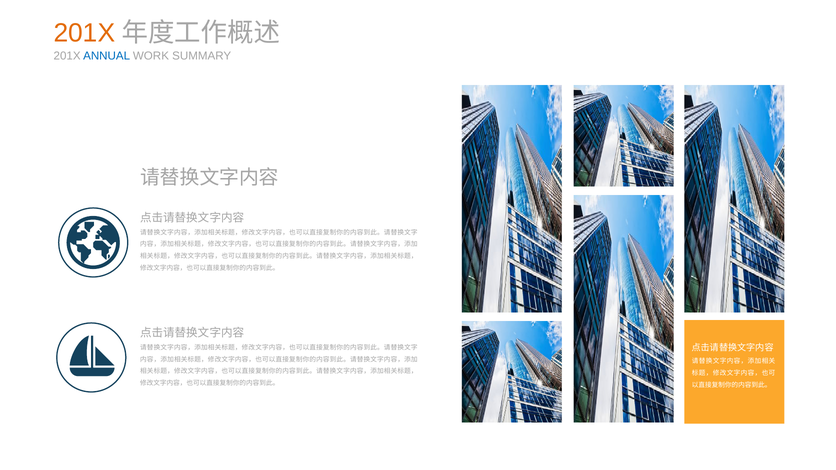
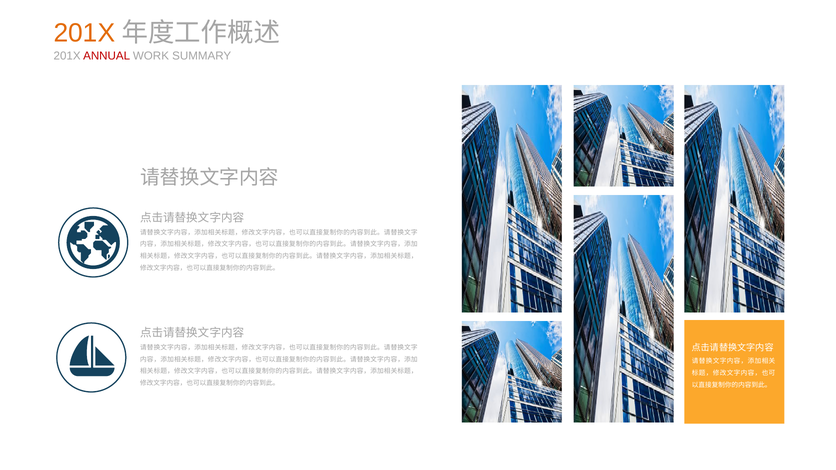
ANNUAL colour: blue -> red
